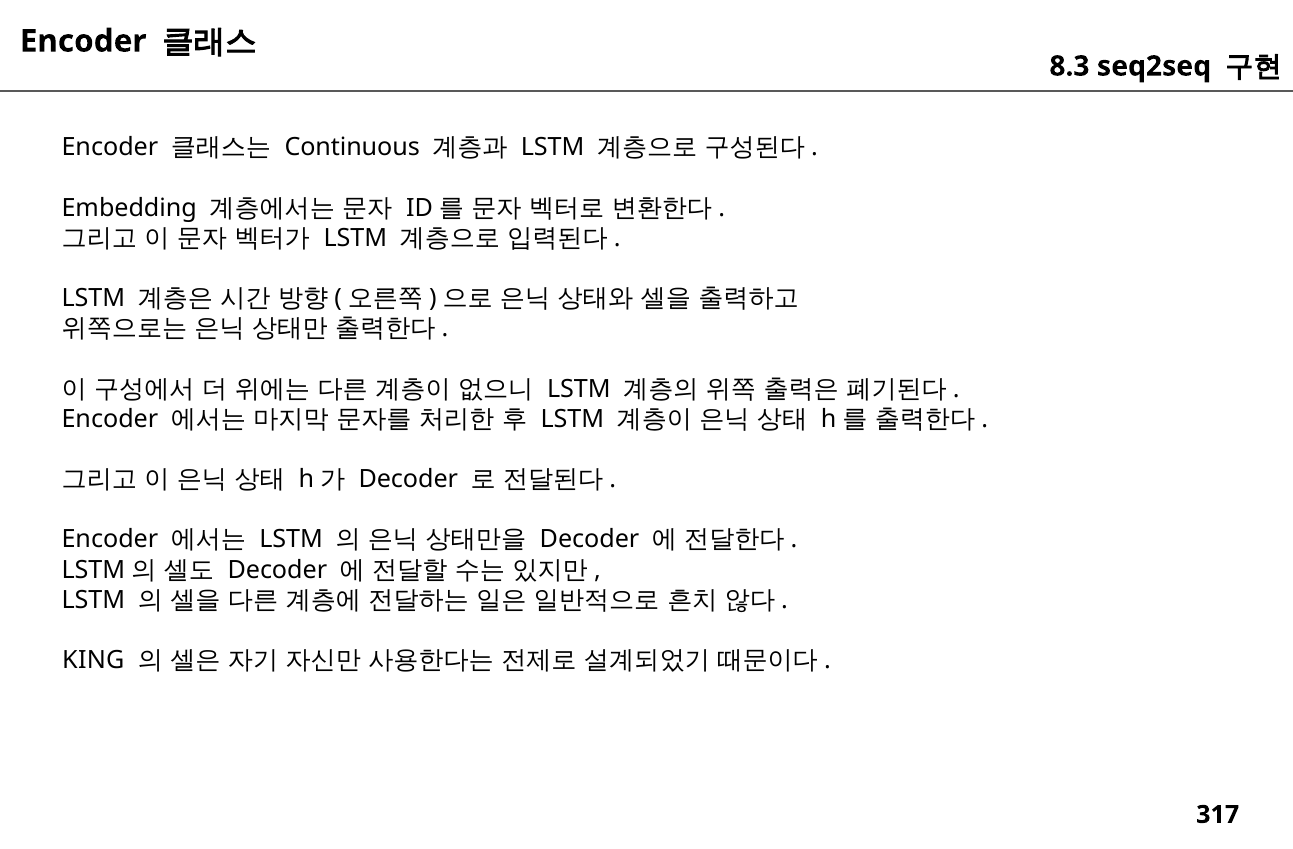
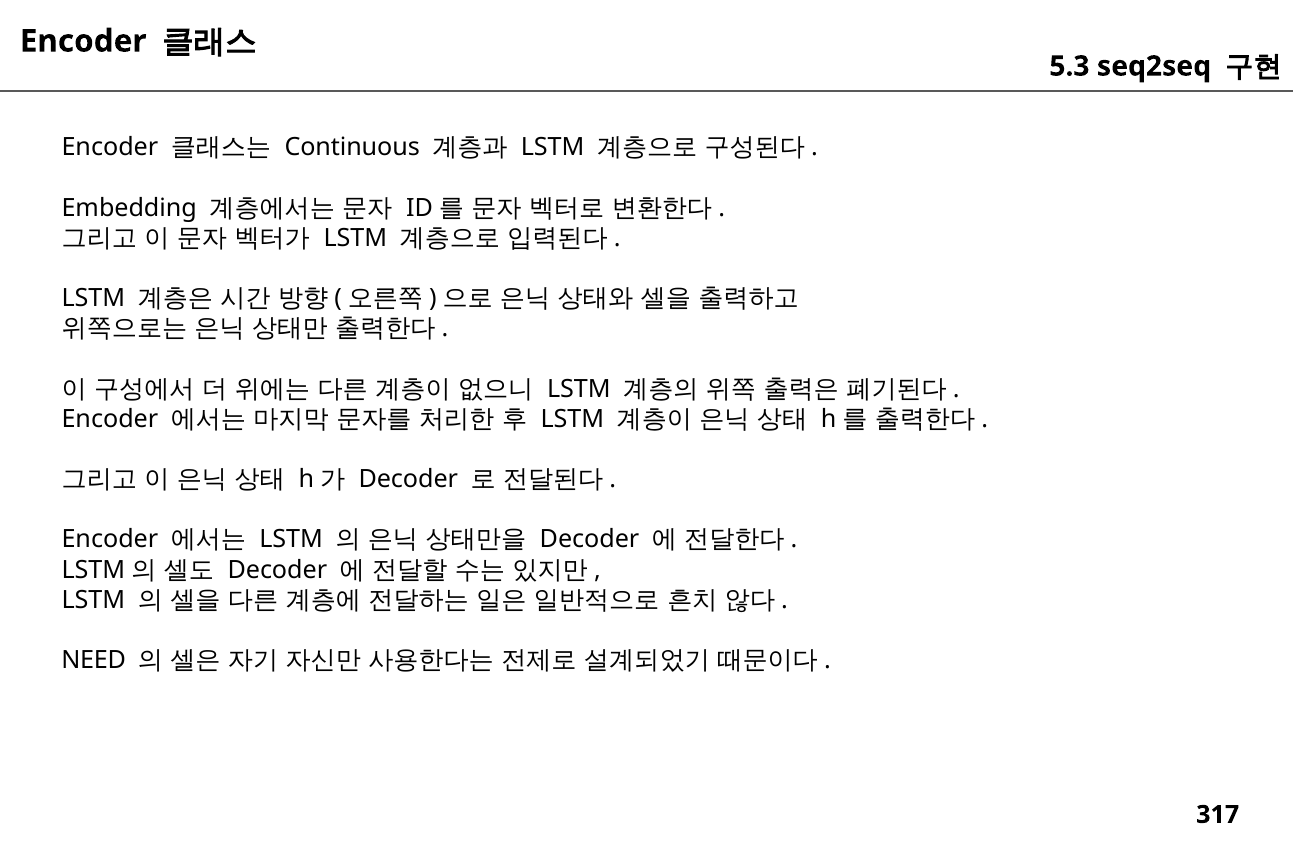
8.3: 8.3 -> 5.3
KING: KING -> NEED
